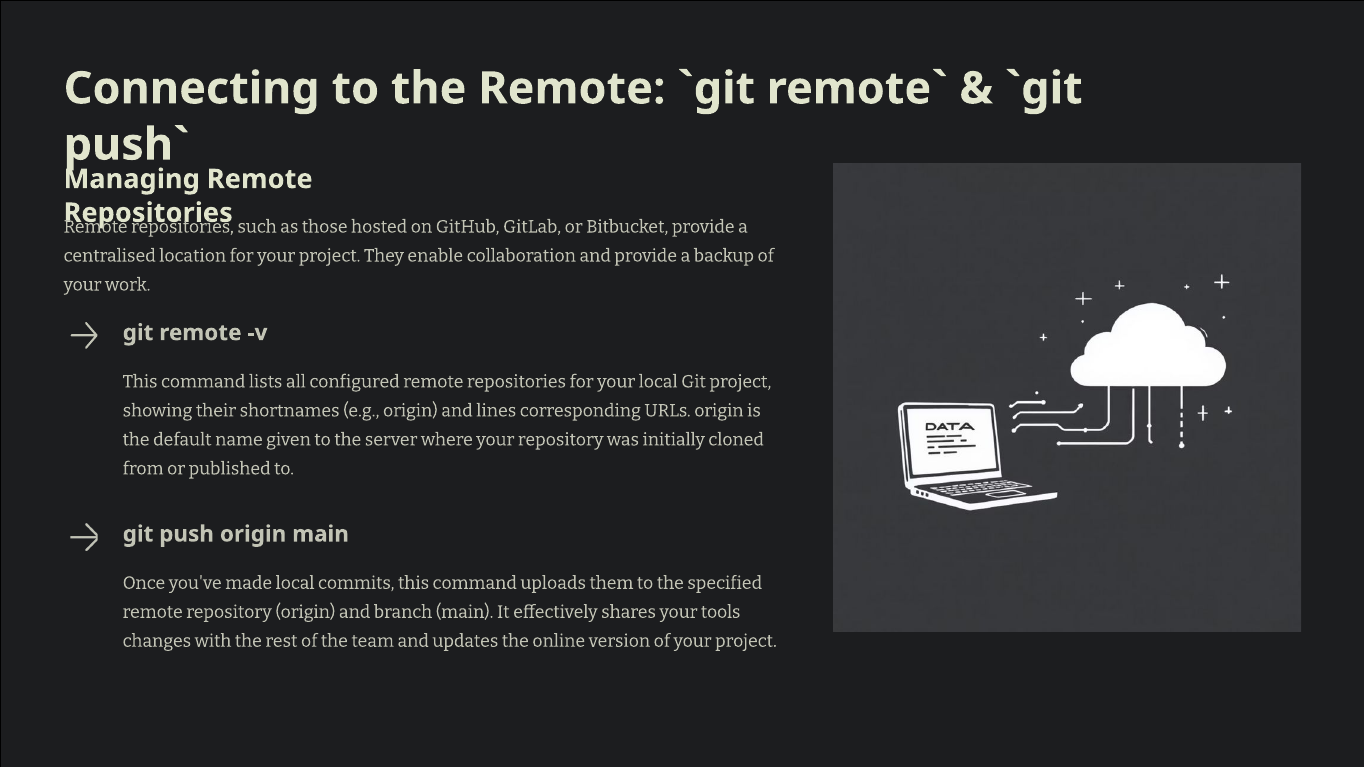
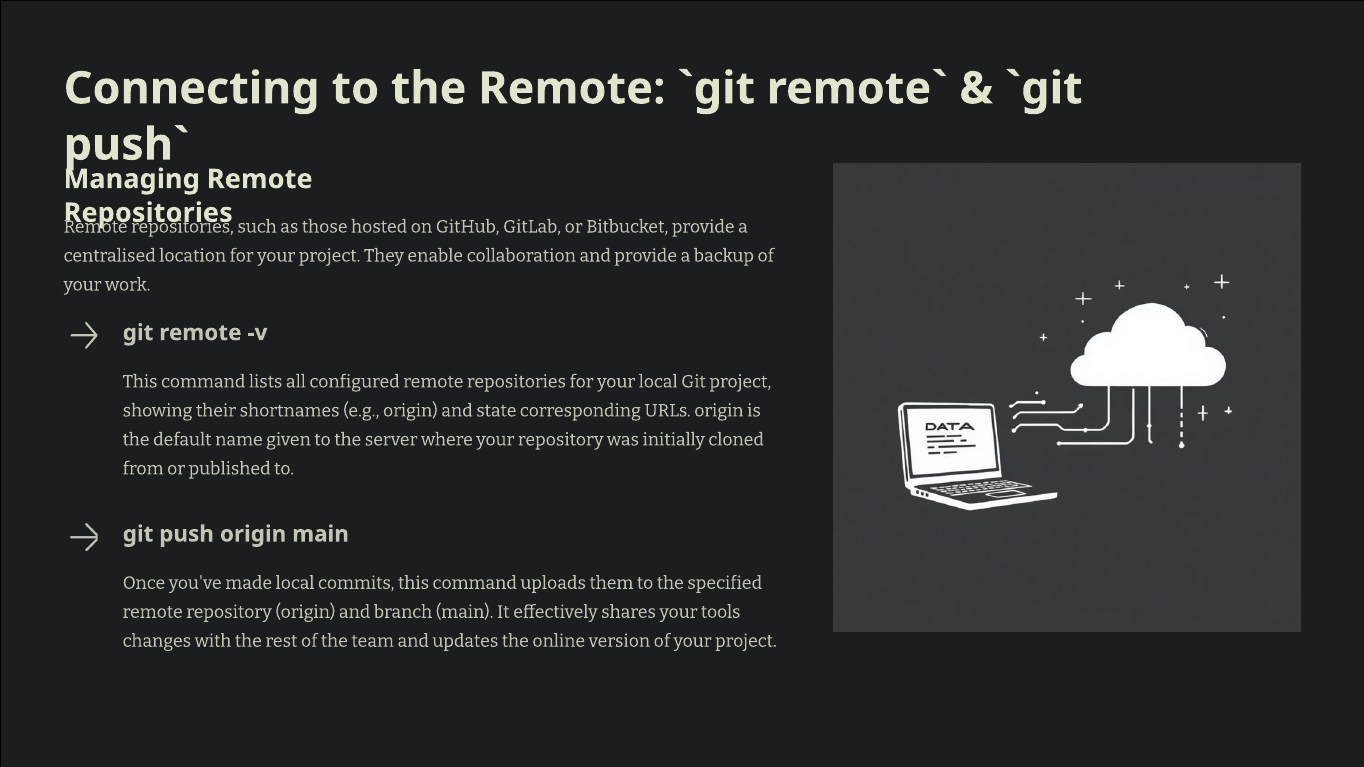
lines: lines -> state
